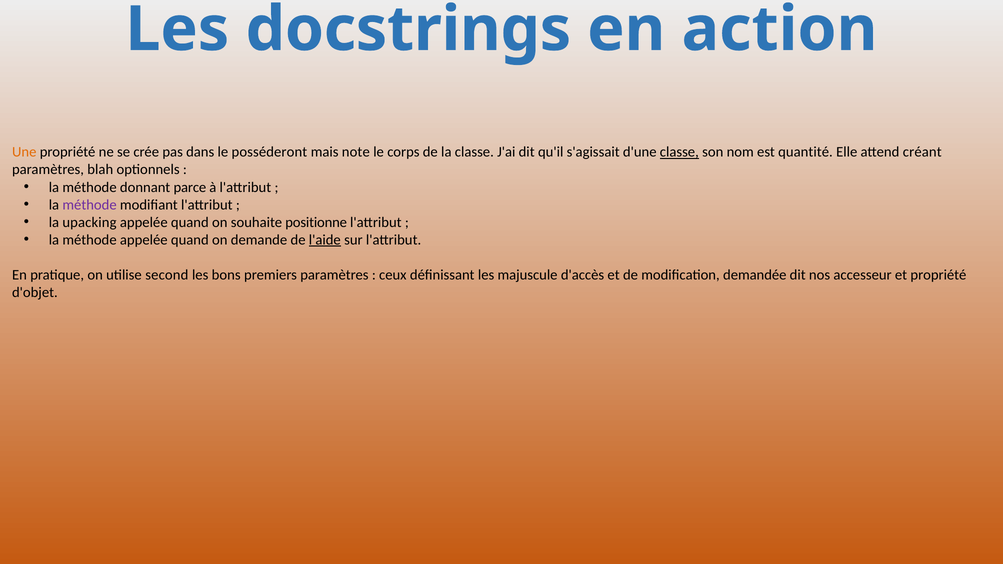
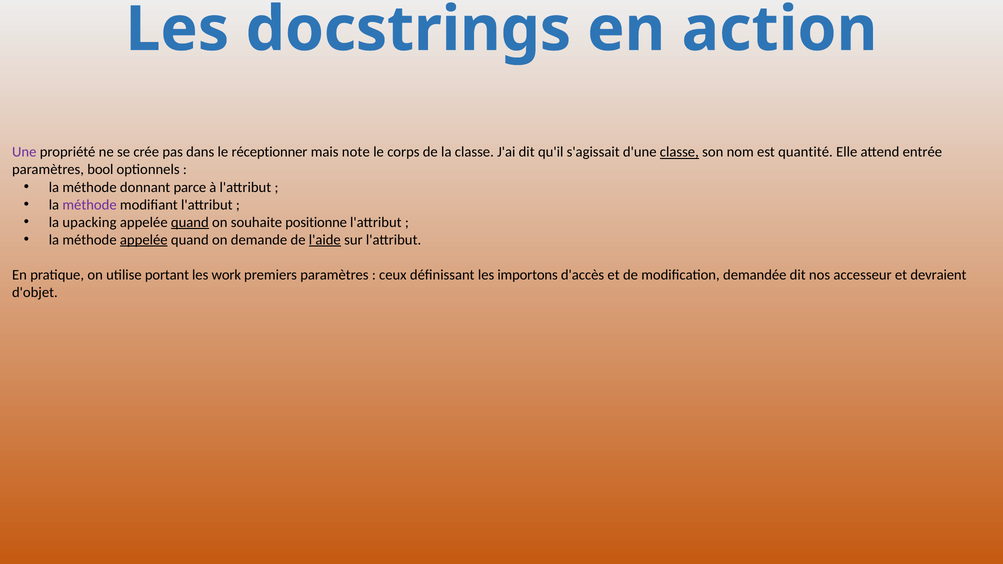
Une colour: orange -> purple
posséderont: posséderont -> réceptionner
créant: créant -> entrée
blah: blah -> bool
quand at (190, 222) underline: none -> present
appelée at (144, 240) underline: none -> present
second: second -> portant
bons: bons -> work
majuscule: majuscule -> importons
et propriété: propriété -> devraient
